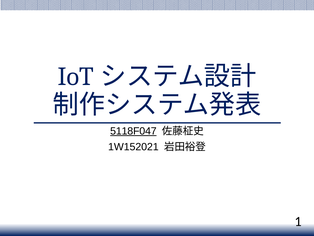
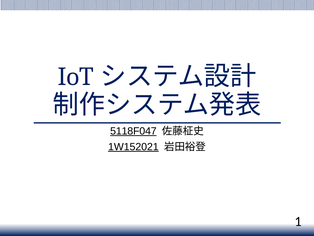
1W152021 underline: none -> present
